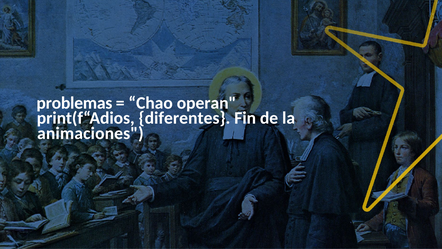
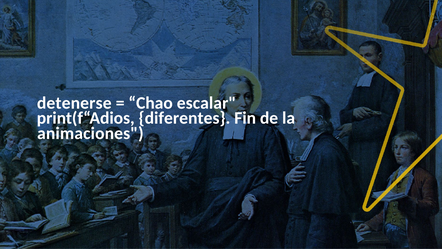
problemas: problemas -> detenerse
operan: operan -> escalar
